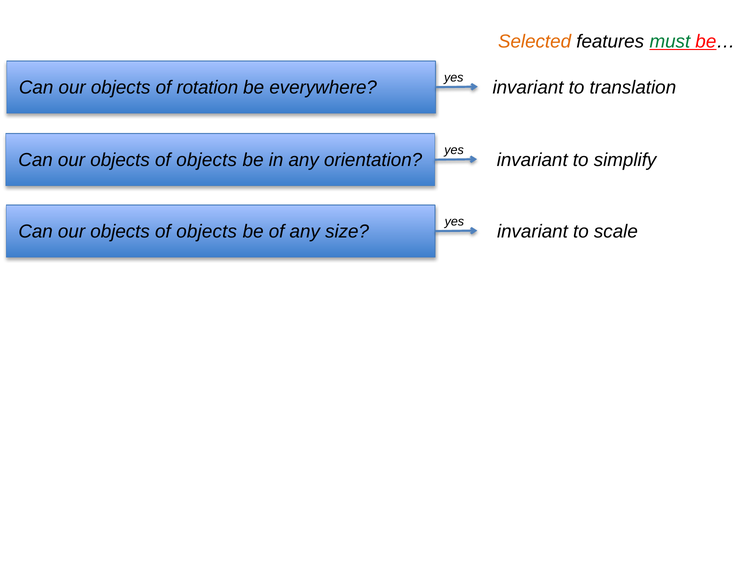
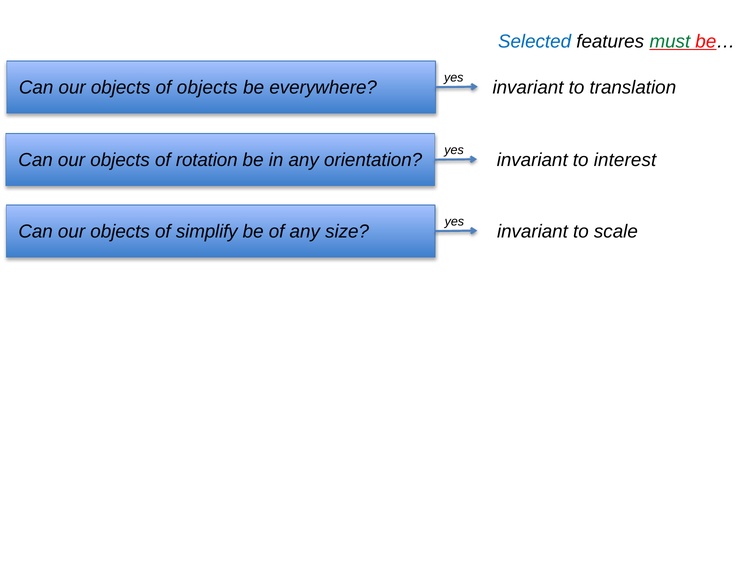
Selected colour: orange -> blue
of rotation: rotation -> objects
objects at (207, 160): objects -> rotation
simplify: simplify -> interest
objects at (207, 231): objects -> simplify
